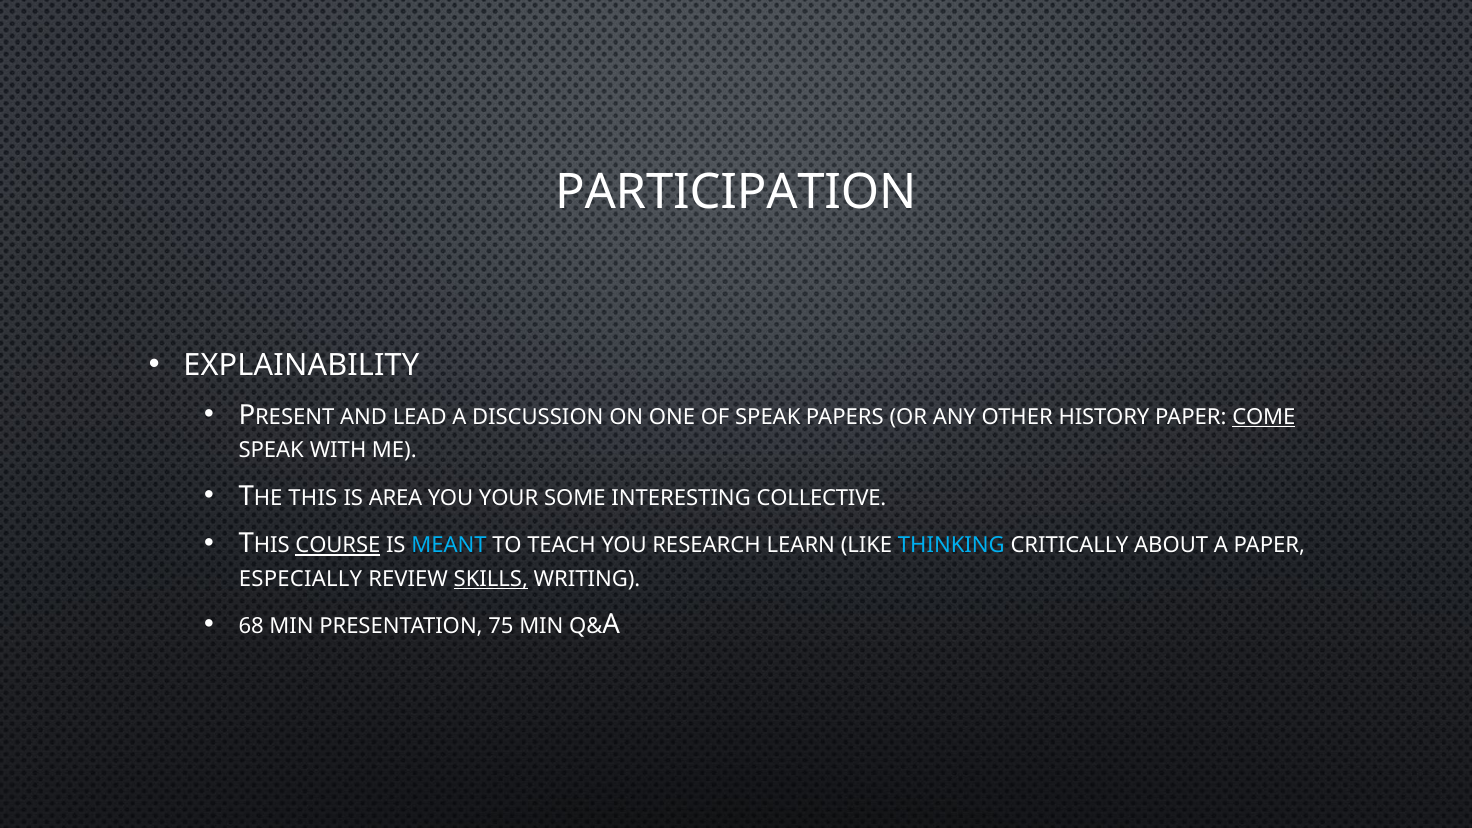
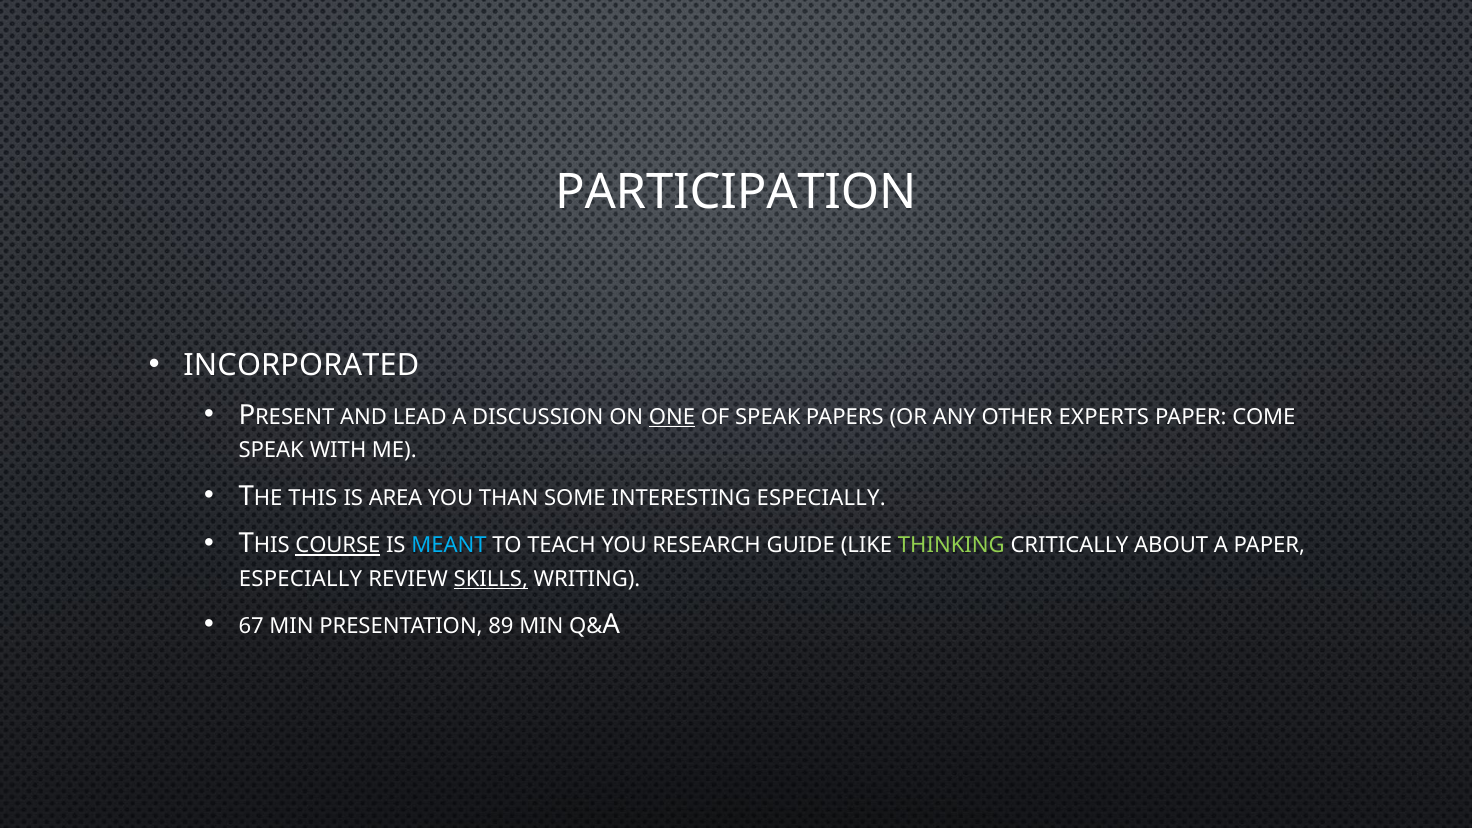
EXPLAINABILITY: EXPLAINABILITY -> INCORPORATED
ONE underline: none -> present
HISTORY: HISTORY -> EXPERTS
COME underline: present -> none
YOUR: YOUR -> THAN
INTERESTING COLLECTIVE: COLLECTIVE -> ESPECIALLY
LEARN: LEARN -> GUIDE
THINKING colour: light blue -> light green
68: 68 -> 67
75: 75 -> 89
